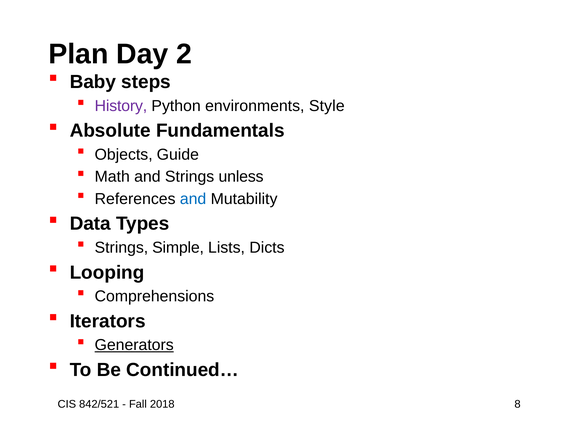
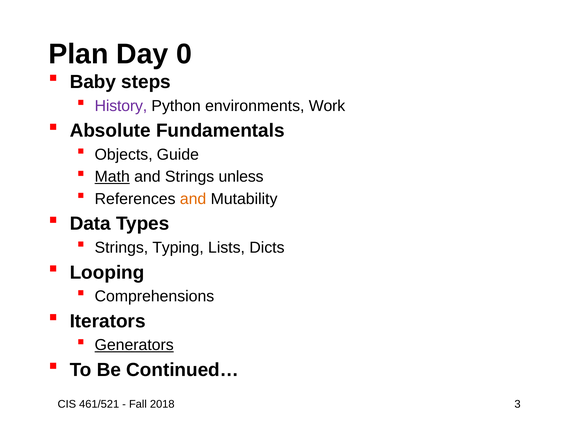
2: 2 -> 0
Style: Style -> Work
Math underline: none -> present
and at (193, 199) colour: blue -> orange
Simple: Simple -> Typing
842/521: 842/521 -> 461/521
8: 8 -> 3
